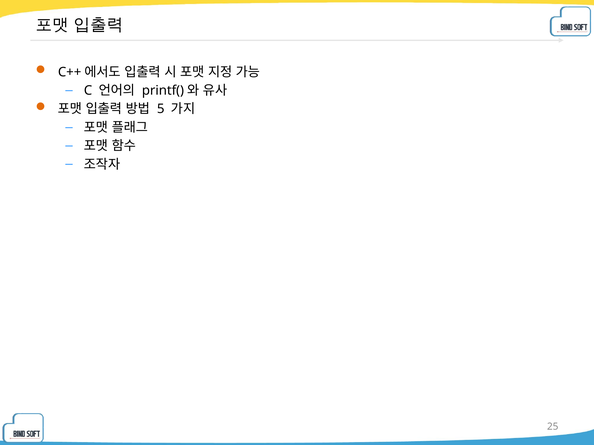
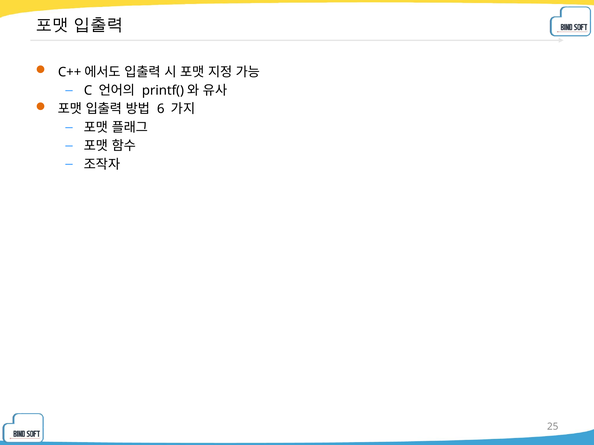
5: 5 -> 6
